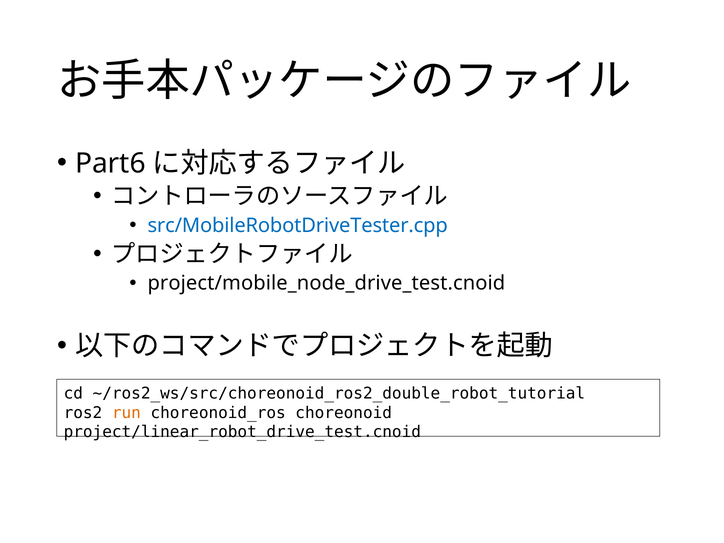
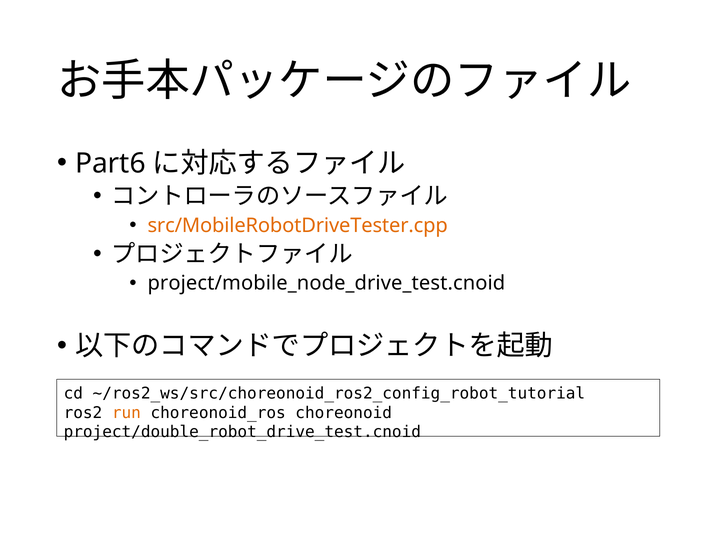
src/MobileRobotDriveTester.cpp colour: blue -> orange
~/ros2_ws/src/choreonoid_ros2_double_robot_tutorial: ~/ros2_ws/src/choreonoid_ros2_double_robot_tutorial -> ~/ros2_ws/src/choreonoid_ros2_config_robot_tutorial
project/linear_robot_drive_test.cnoid: project/linear_robot_drive_test.cnoid -> project/double_robot_drive_test.cnoid
